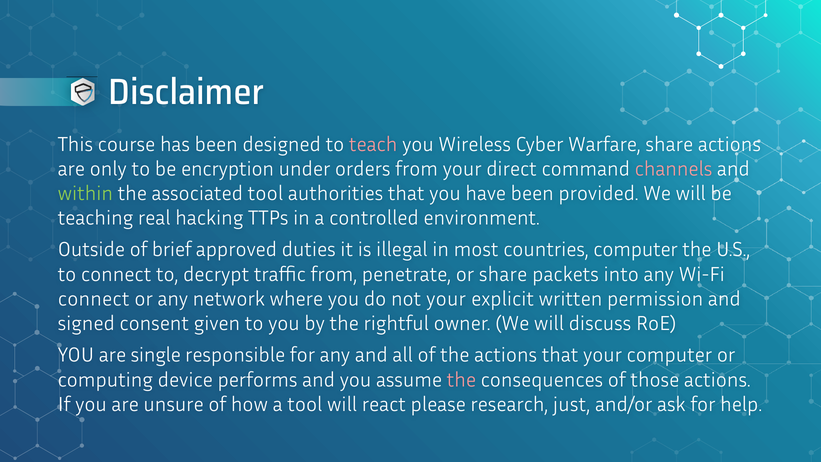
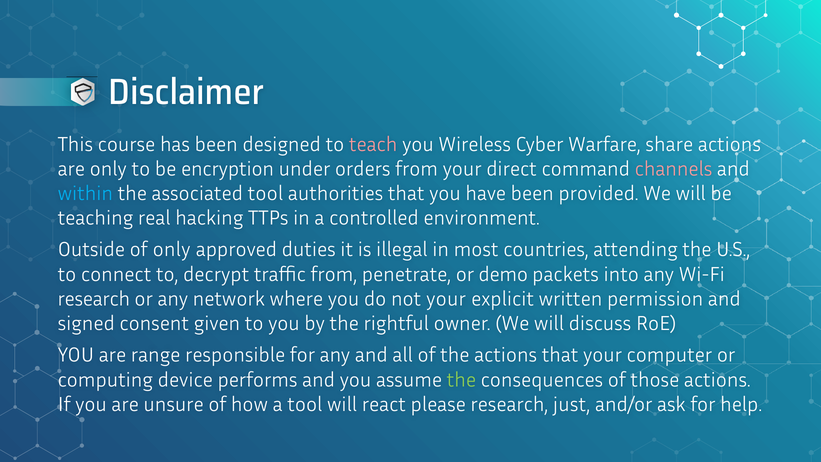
within colour: light green -> light blue
of brief: brief -> only
countries computer: computer -> attending
or share: share -> demo
connect at (94, 299): connect -> research
single: single -> range
the at (461, 380) colour: pink -> light green
